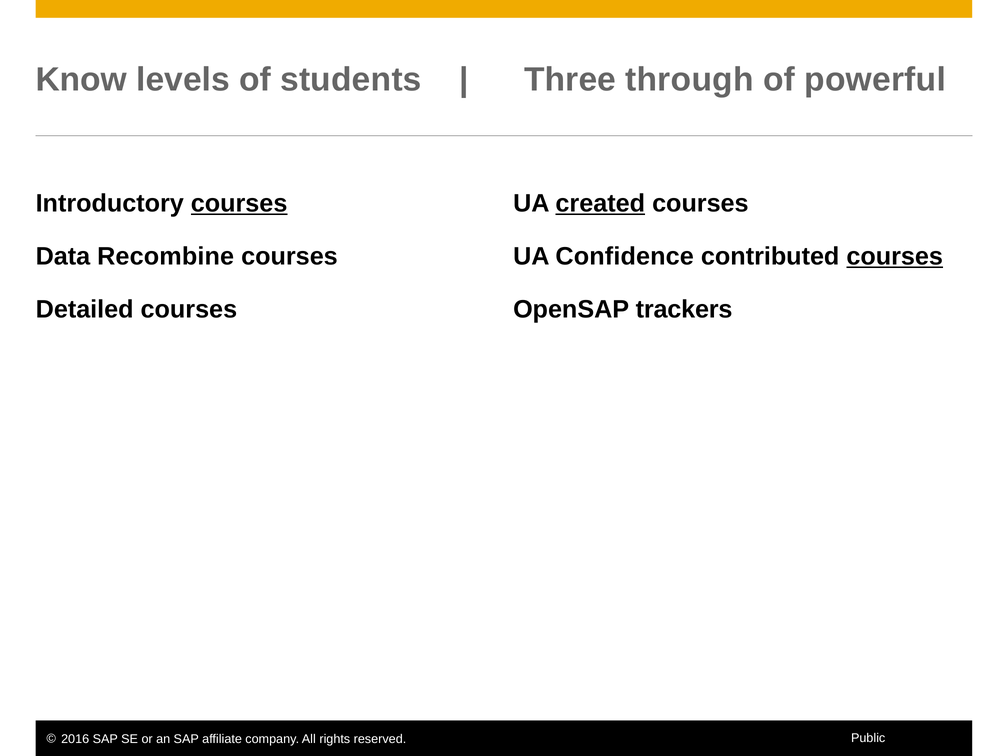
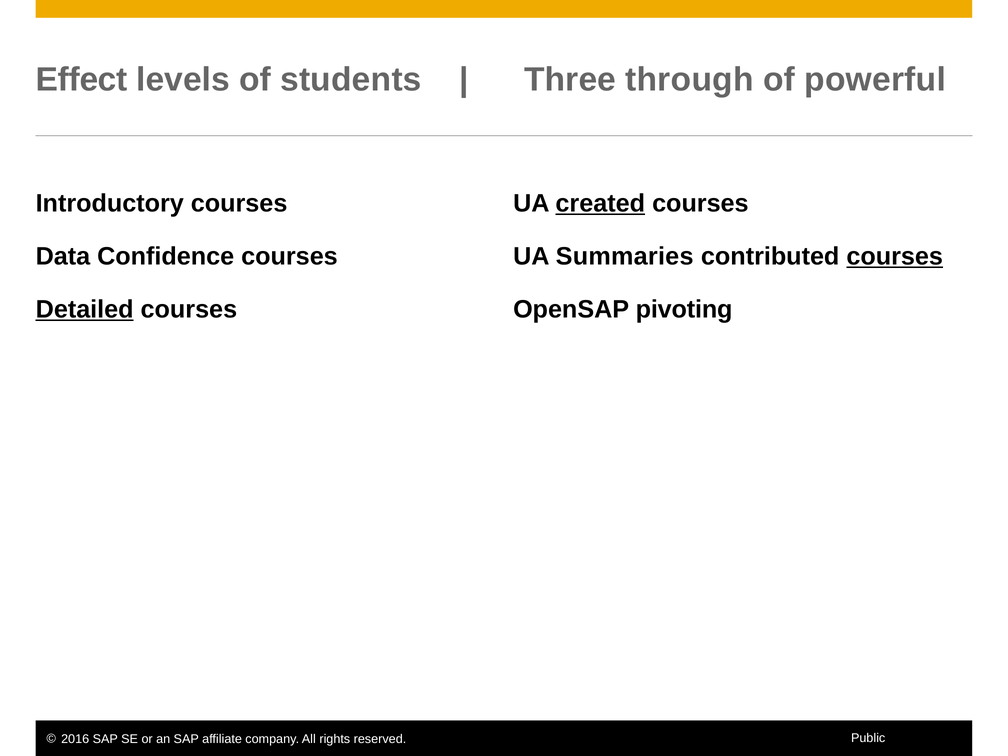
Know: Know -> Effect
courses at (239, 203) underline: present -> none
Recombine: Recombine -> Confidence
Confidence: Confidence -> Summaries
Detailed underline: none -> present
trackers: trackers -> pivoting
